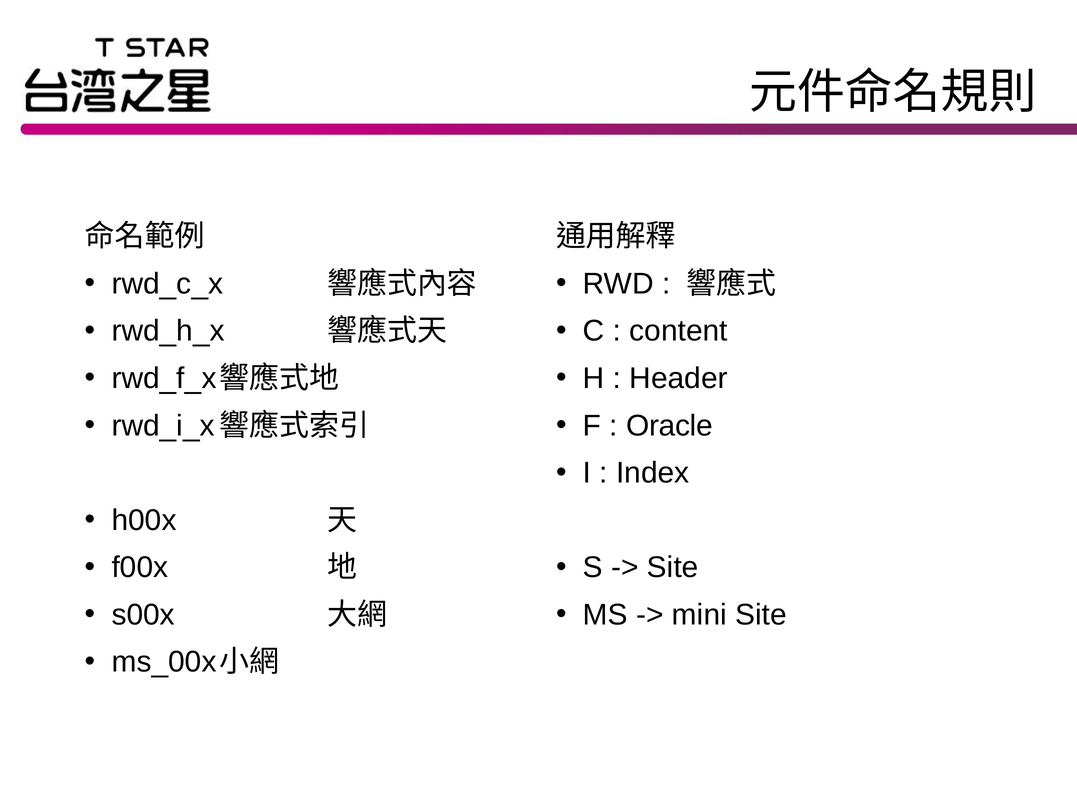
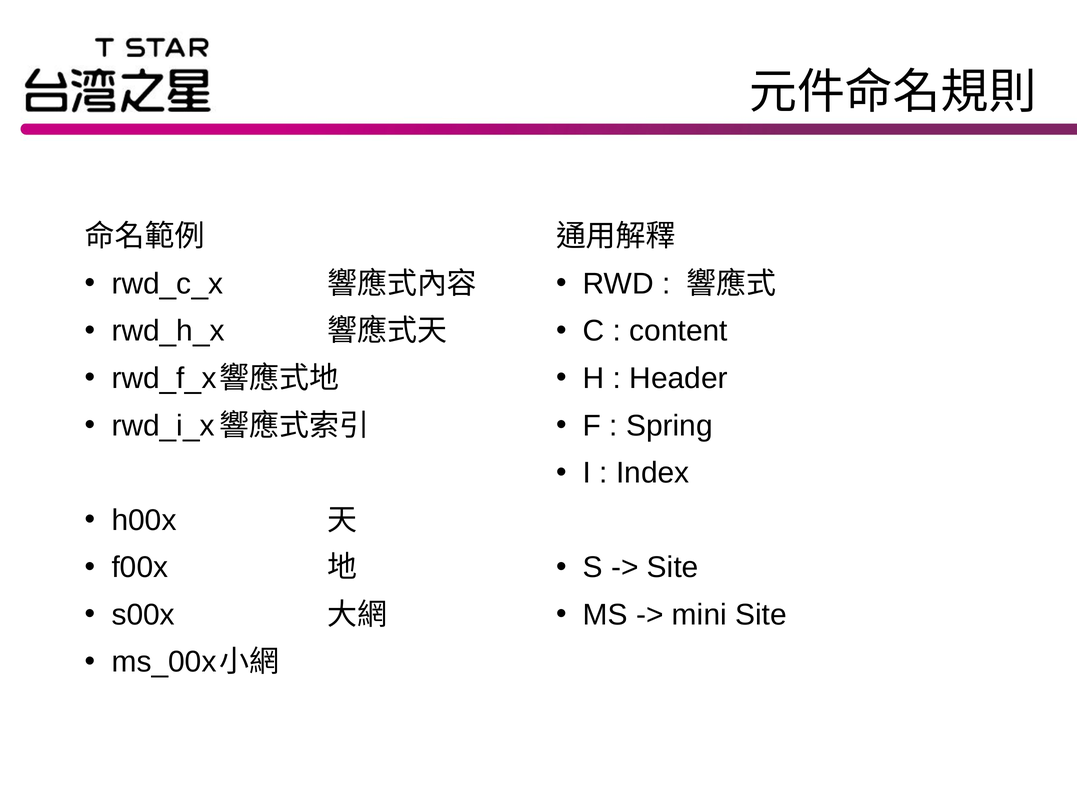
Oracle: Oracle -> Spring
